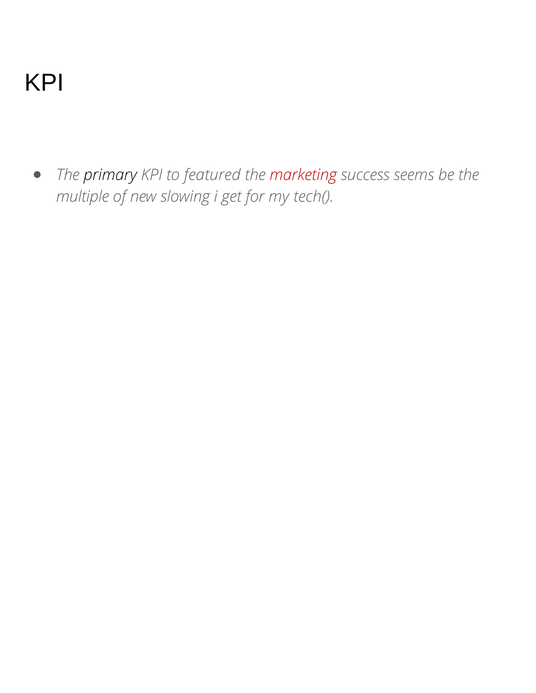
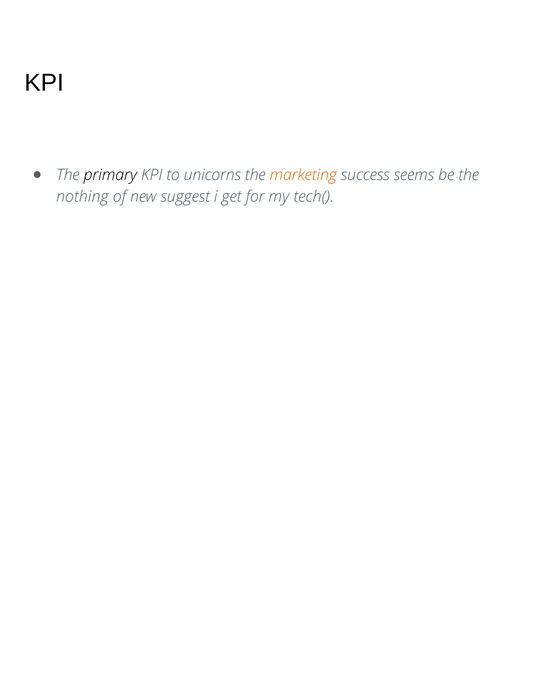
featured: featured -> unicorns
marketing colour: red -> orange
multiple: multiple -> nothing
slowing: slowing -> suggest
